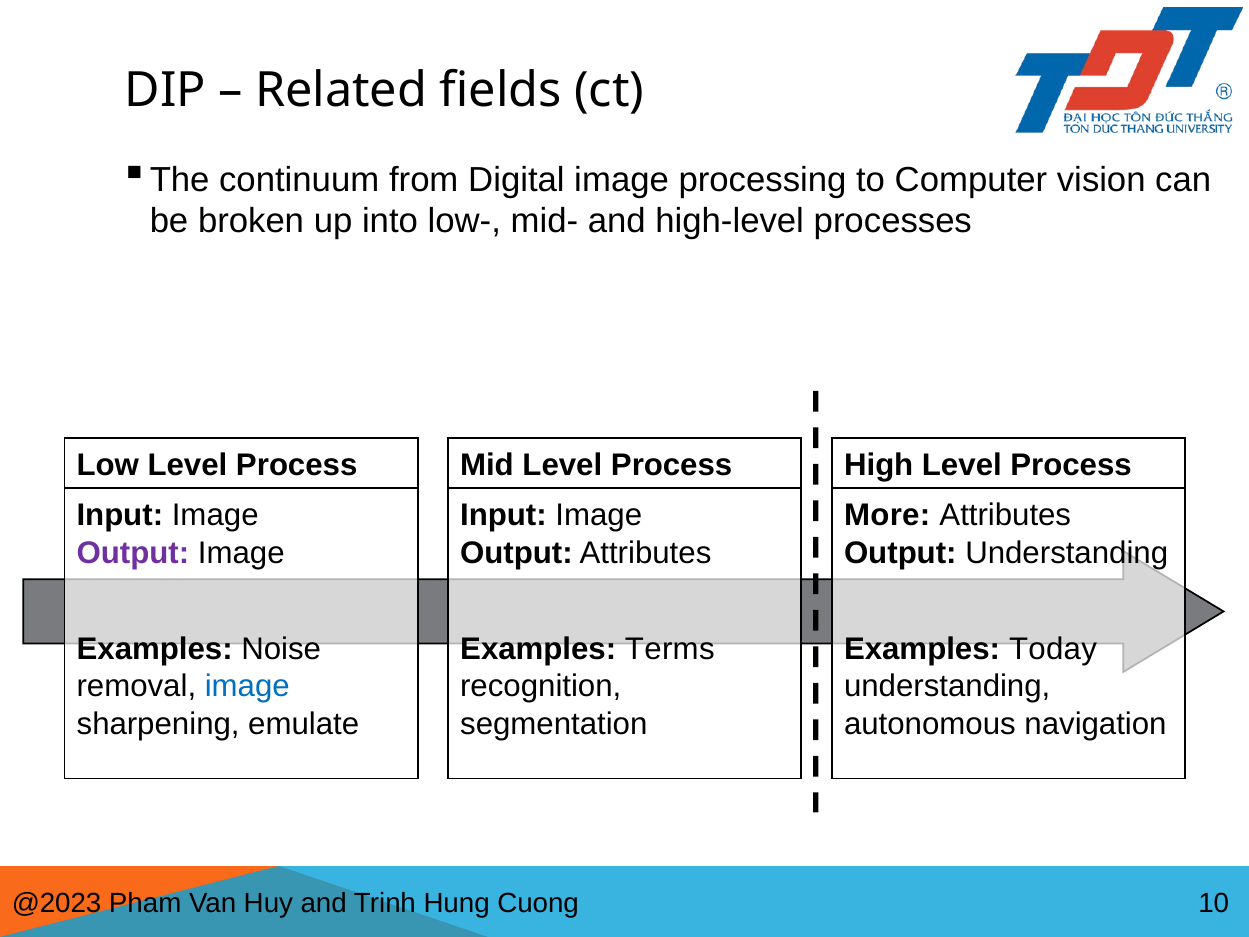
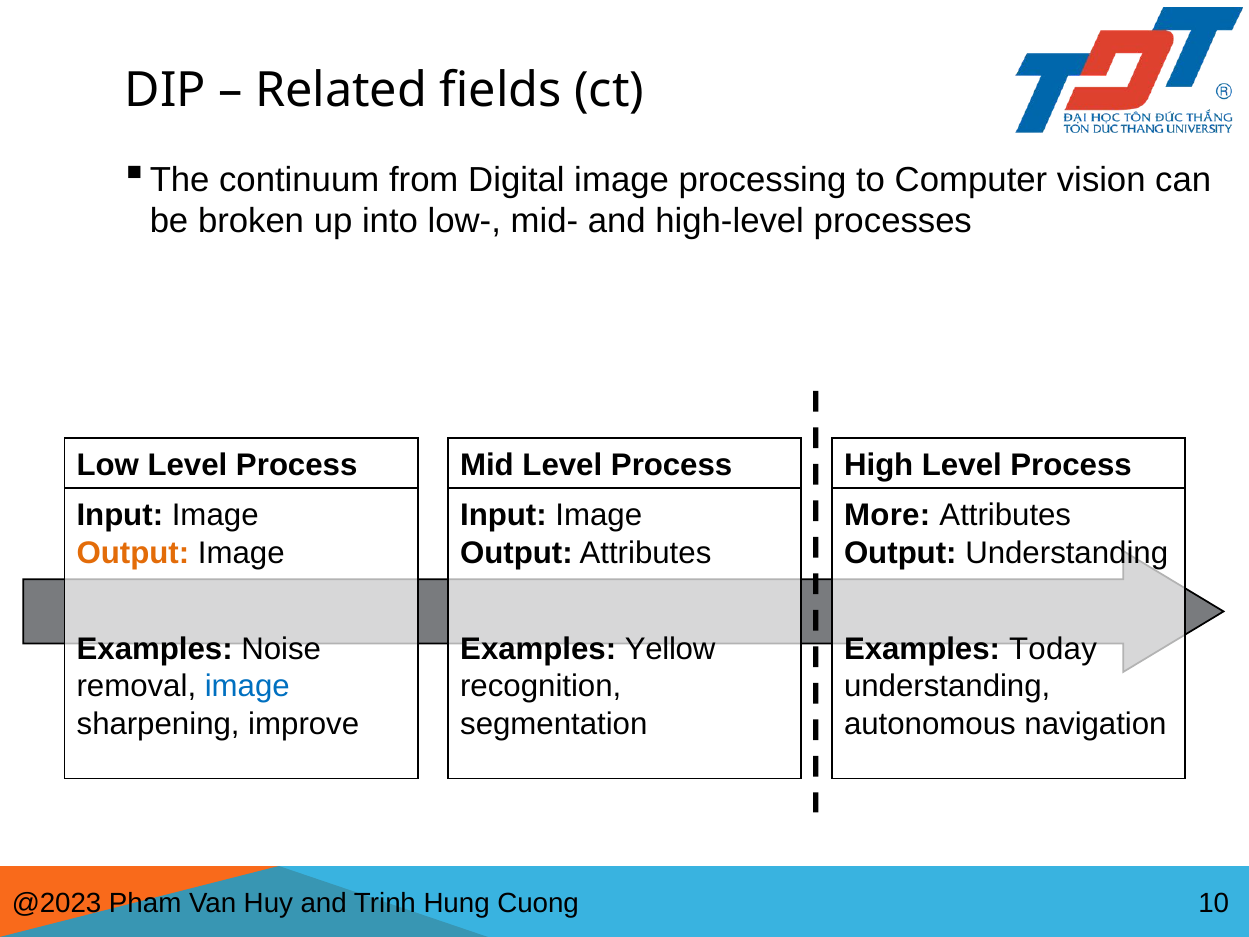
Output at (133, 553) colour: purple -> orange
Terms: Terms -> Yellow
emulate: emulate -> improve
